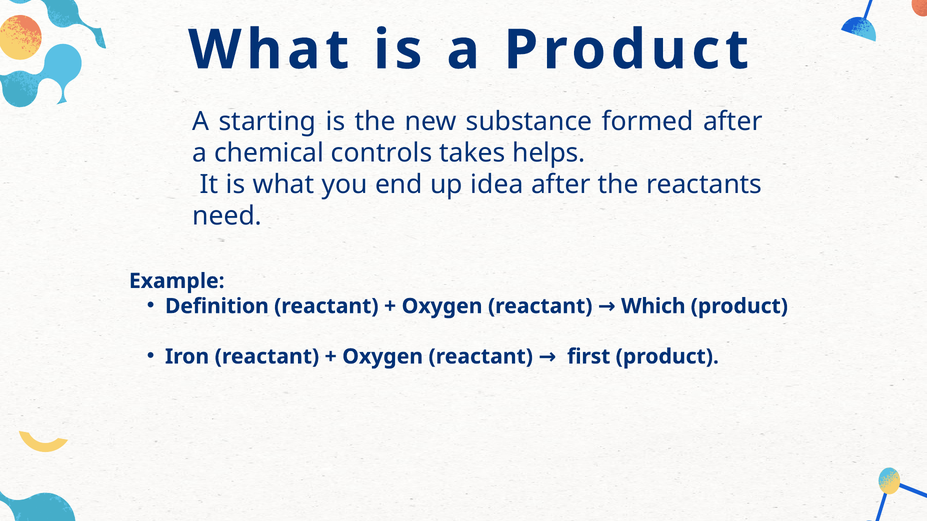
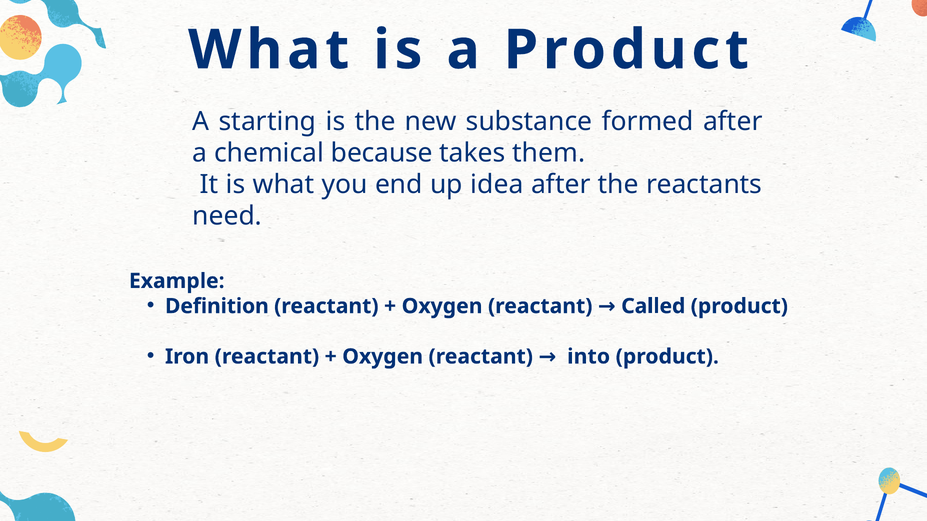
controls: controls -> because
helps: helps -> them
Which: Which -> Called
first: first -> into
